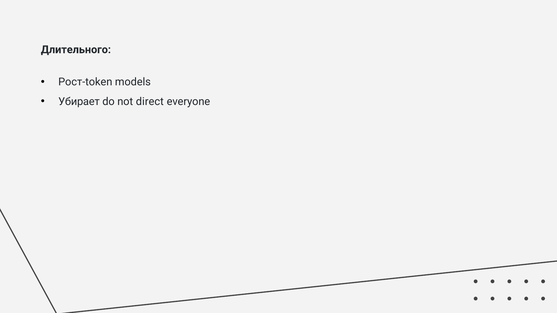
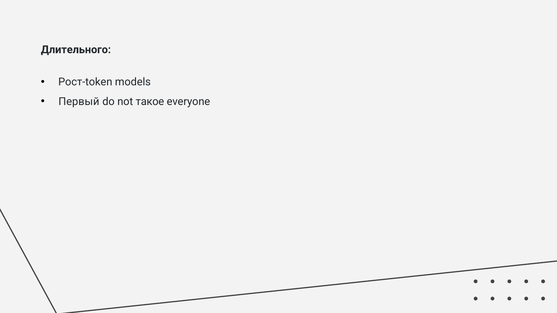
Убирает: Убирает -> Первый
direct: direct -> такое
